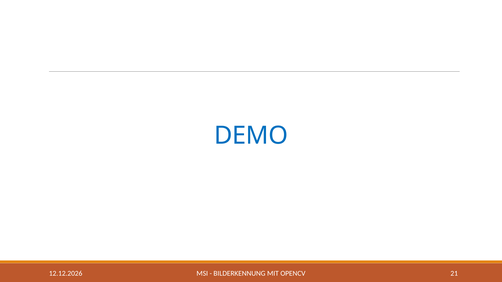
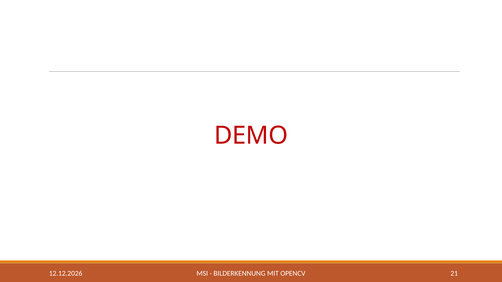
DEMO colour: blue -> red
